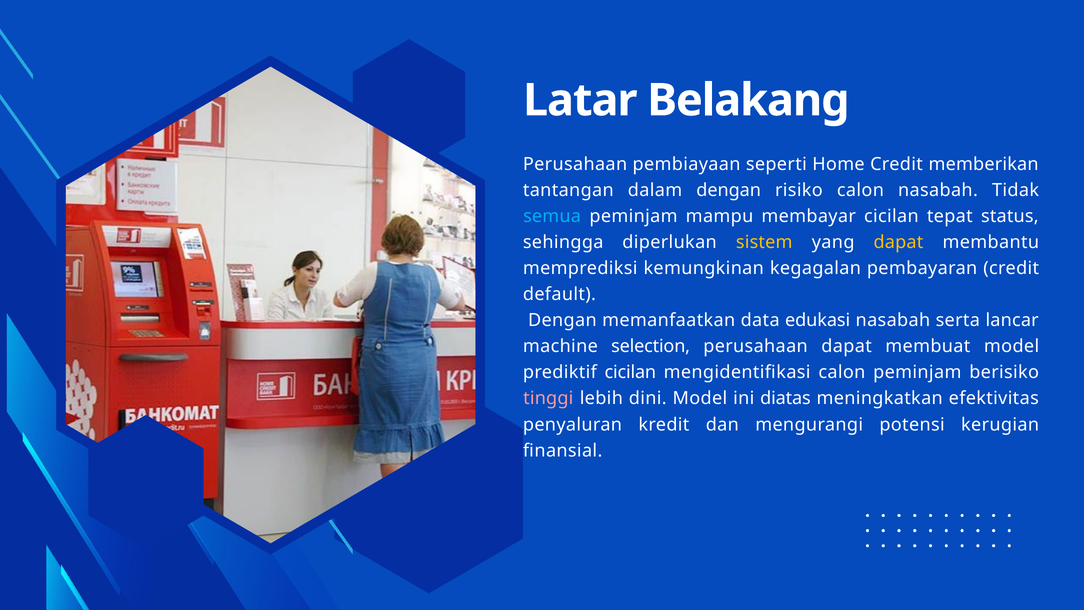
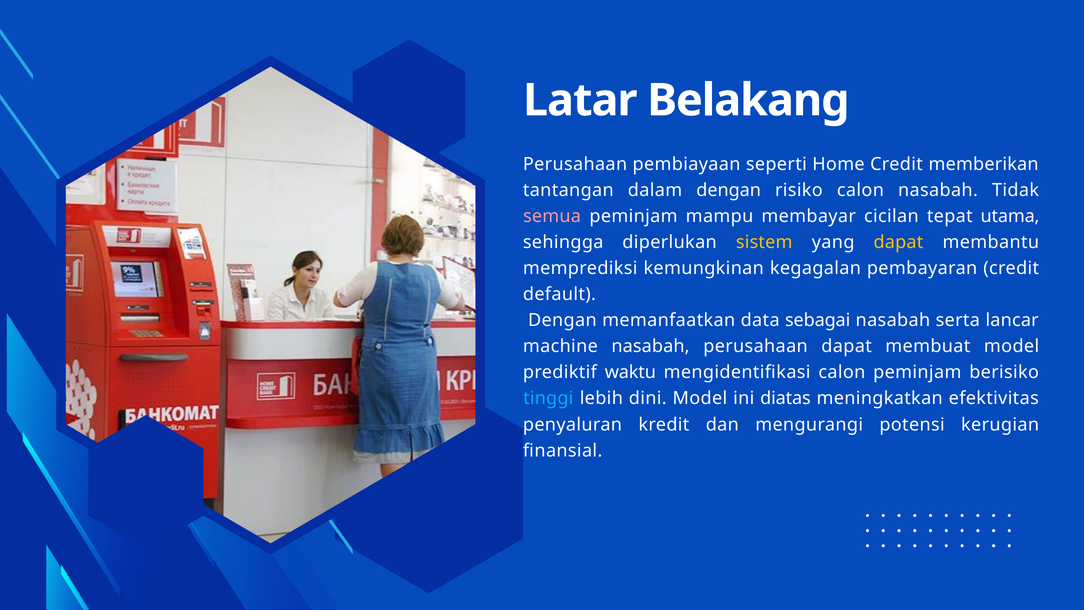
semua colour: light blue -> pink
status: status -> utama
edukasi: edukasi -> sebagai
machine selection: selection -> nasabah
prediktif cicilan: cicilan -> waktu
tinggi colour: pink -> light blue
